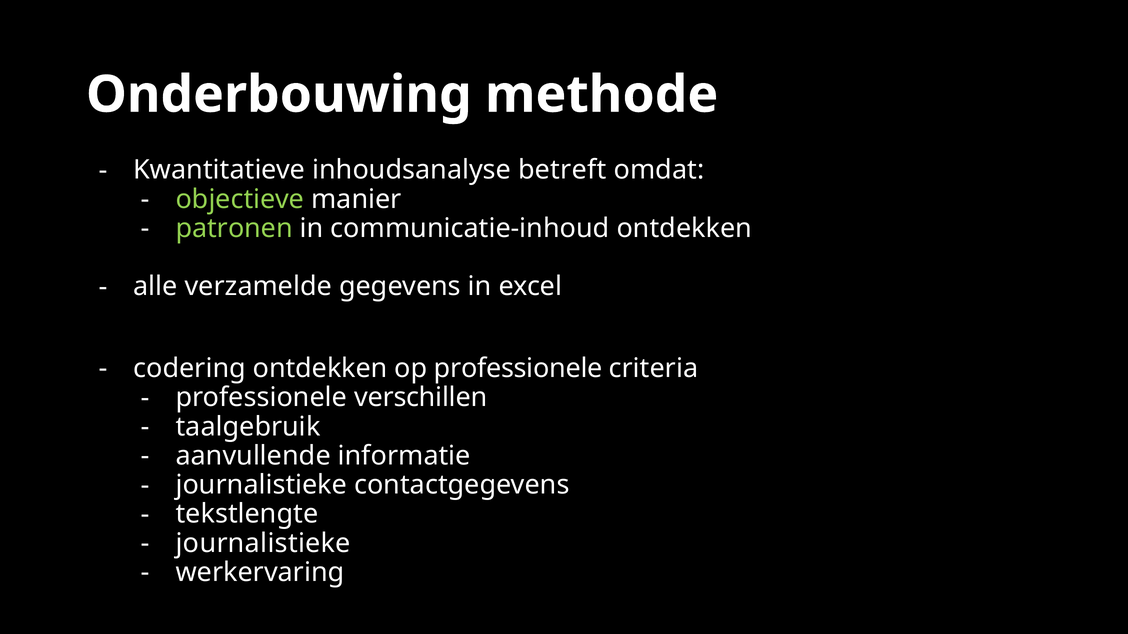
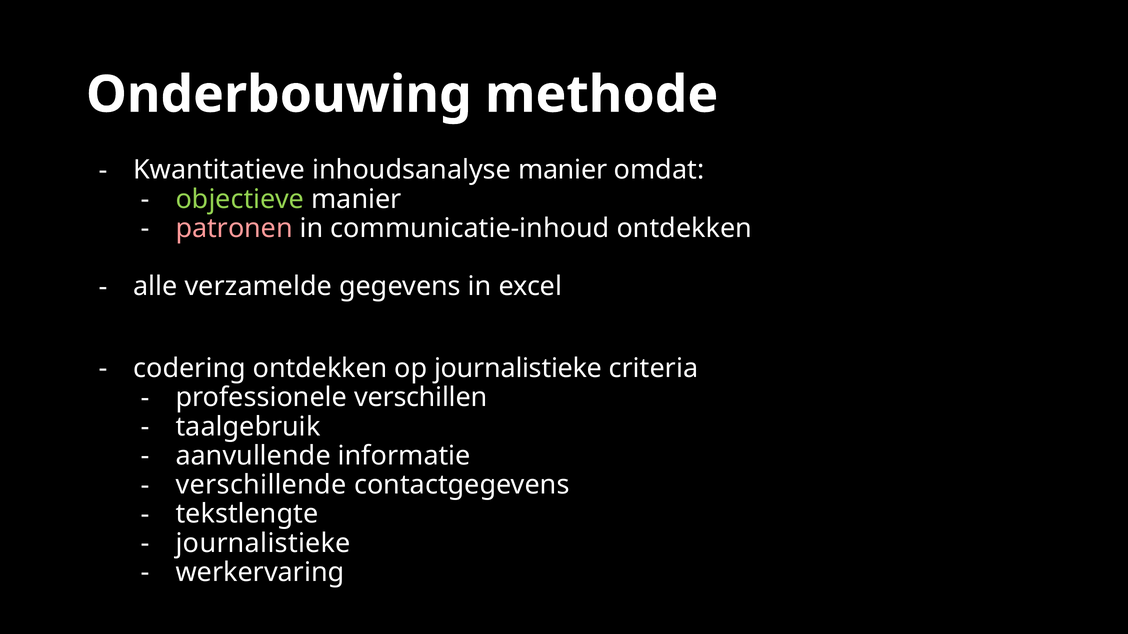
inhoudsanalyse betreft: betreft -> manier
patronen colour: light green -> pink
op professionele: professionele -> journalistieke
journalistieke at (261, 485): journalistieke -> verschillende
